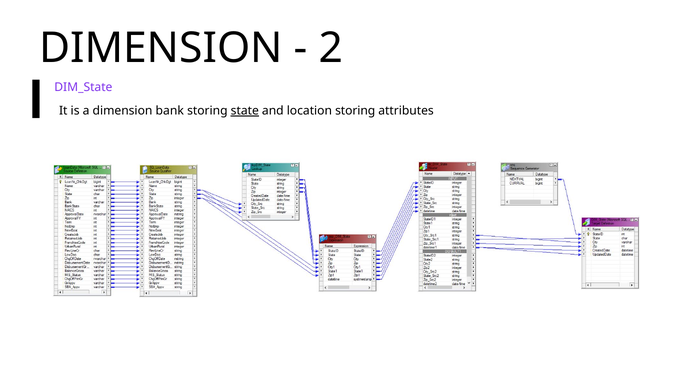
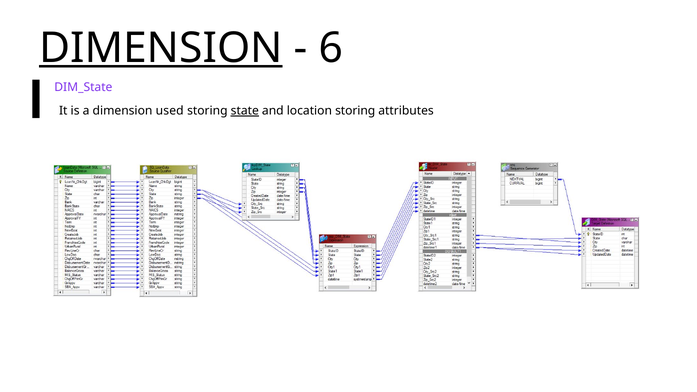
DIMENSION at (161, 48) underline: none -> present
2: 2 -> 6
bank: bank -> used
